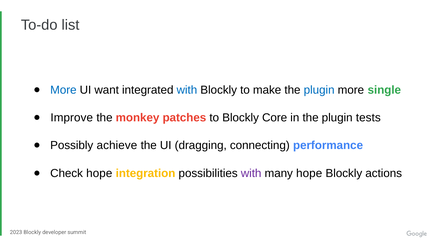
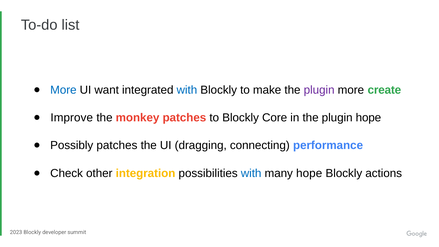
plugin at (319, 90) colour: blue -> purple
single: single -> create
plugin tests: tests -> hope
Possibly achieve: achieve -> patches
Check hope: hope -> other
with at (251, 173) colour: purple -> blue
